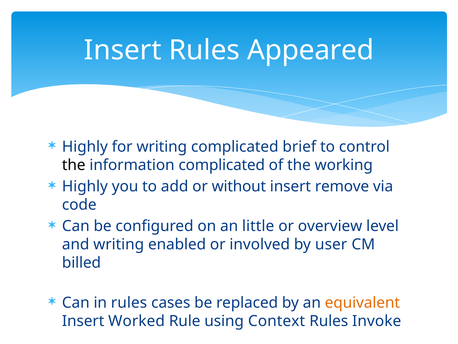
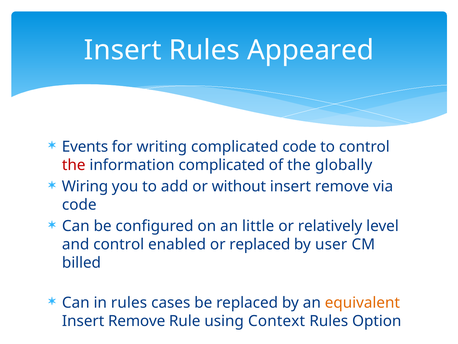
Highly at (85, 147): Highly -> Events
complicated brief: brief -> code
the at (74, 165) colour: black -> red
working: working -> globally
Highly at (85, 186): Highly -> Wiring
overview: overview -> relatively
and writing: writing -> control
or involved: involved -> replaced
Worked at (137, 321): Worked -> Remove
Invoke: Invoke -> Option
